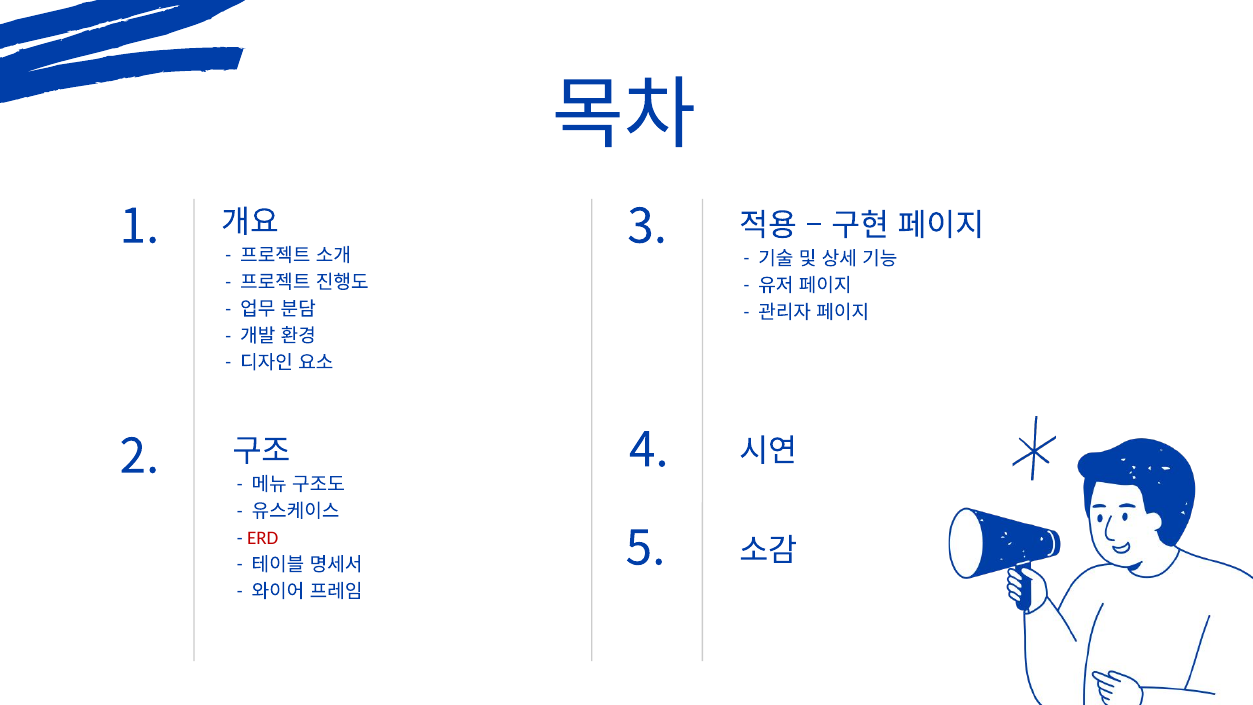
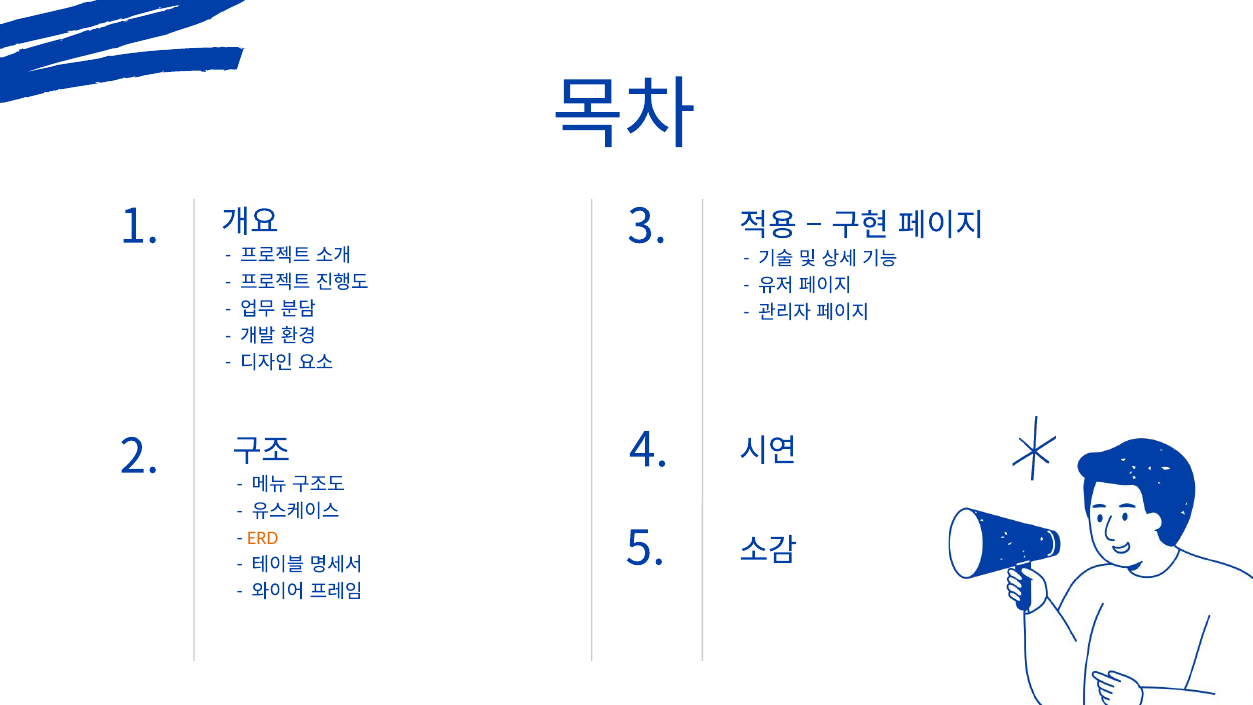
ERD colour: red -> orange
